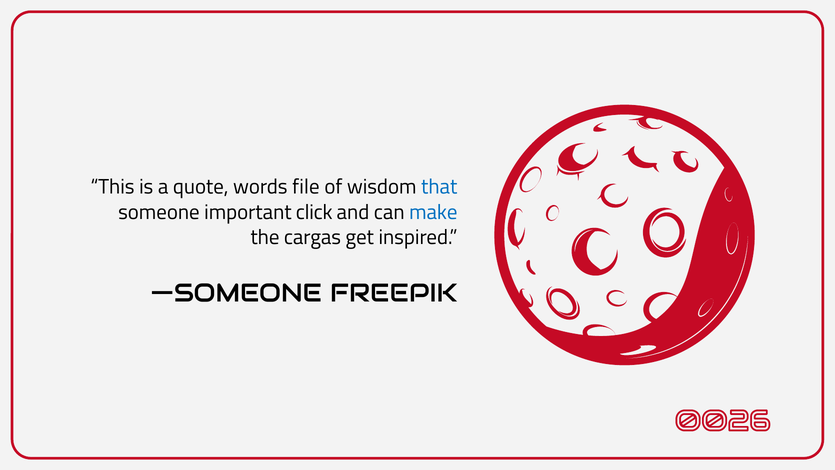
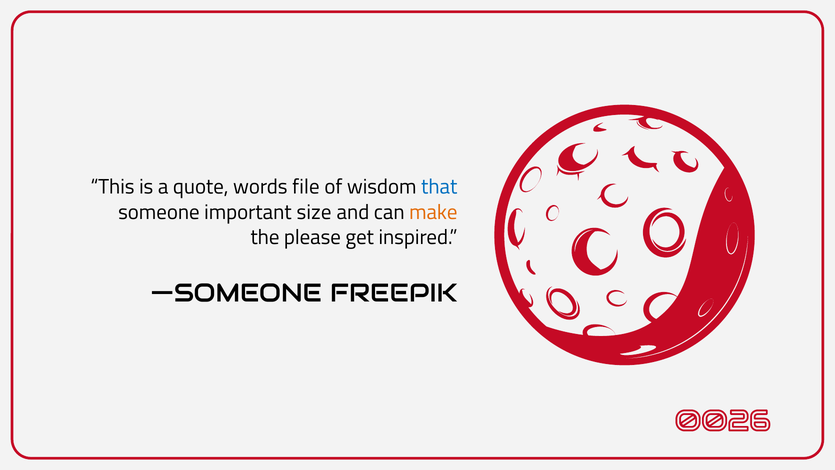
click: click -> size
make colour: blue -> orange
cargas: cargas -> please
